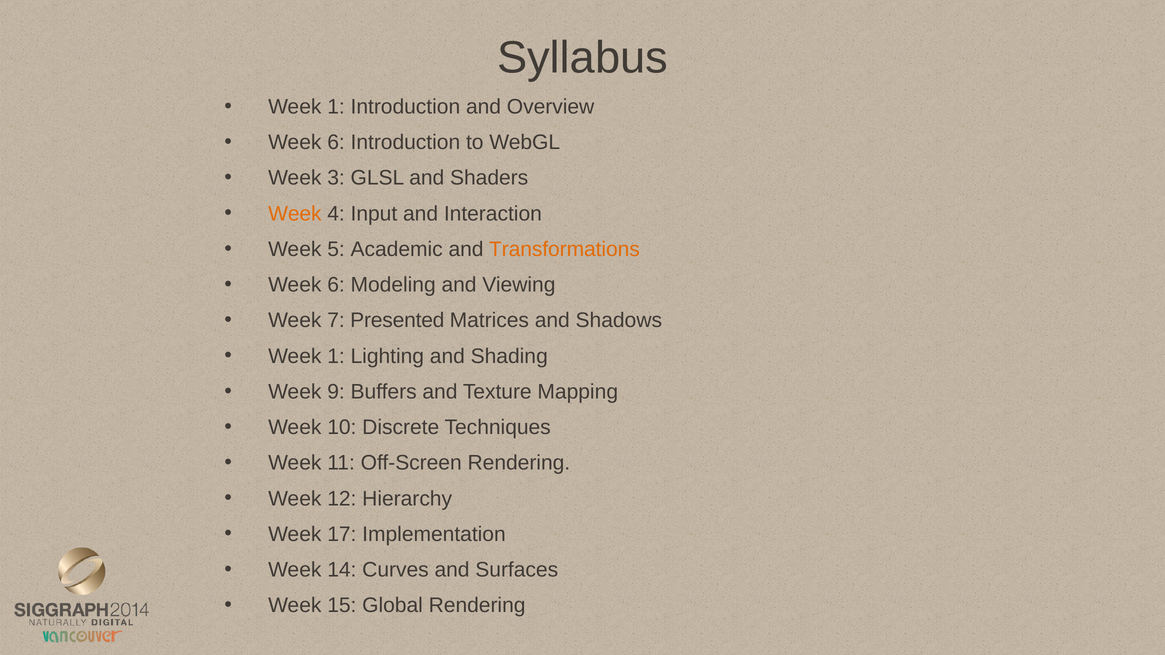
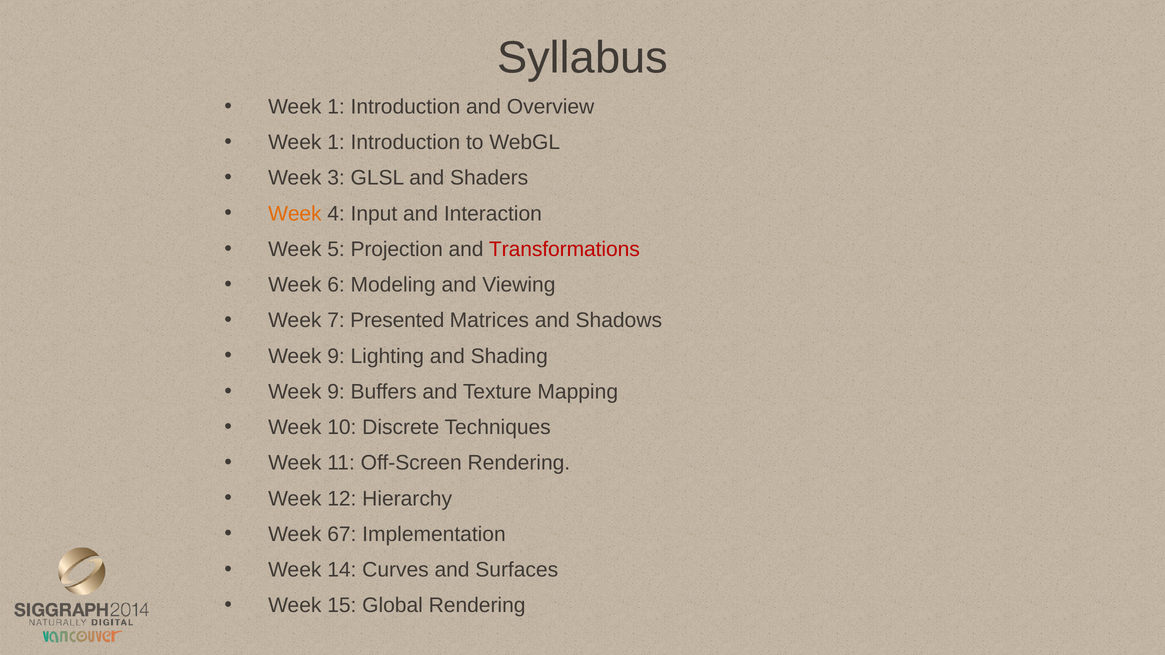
6 at (336, 142): 6 -> 1
Academic: Academic -> Projection
Transformations colour: orange -> red
1 at (336, 356): 1 -> 9
17: 17 -> 67
